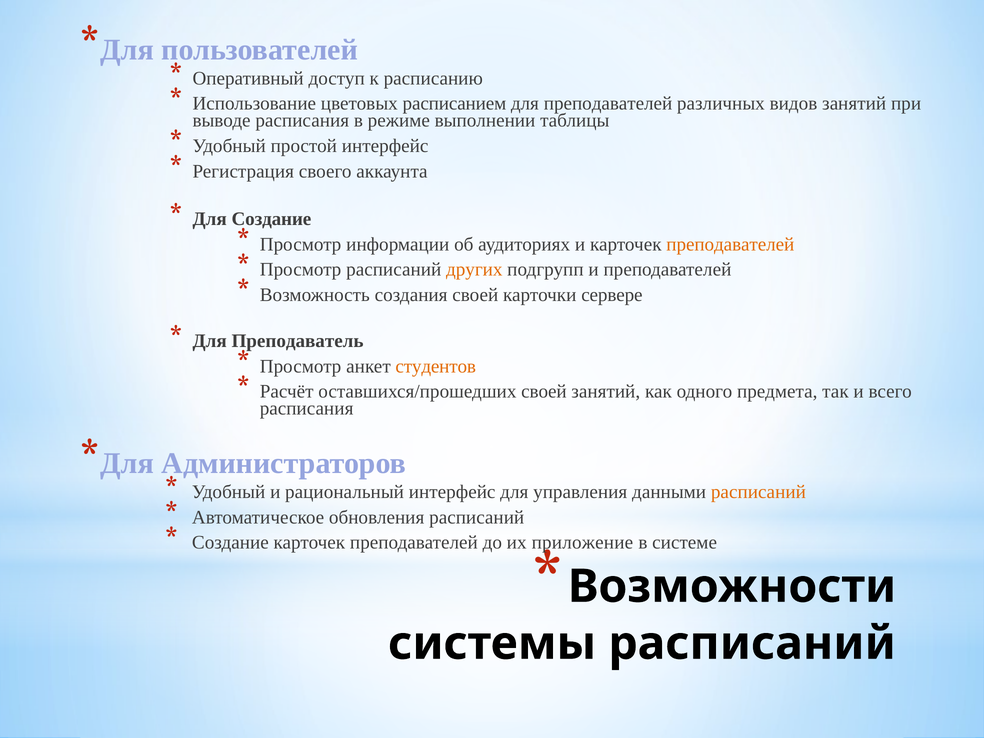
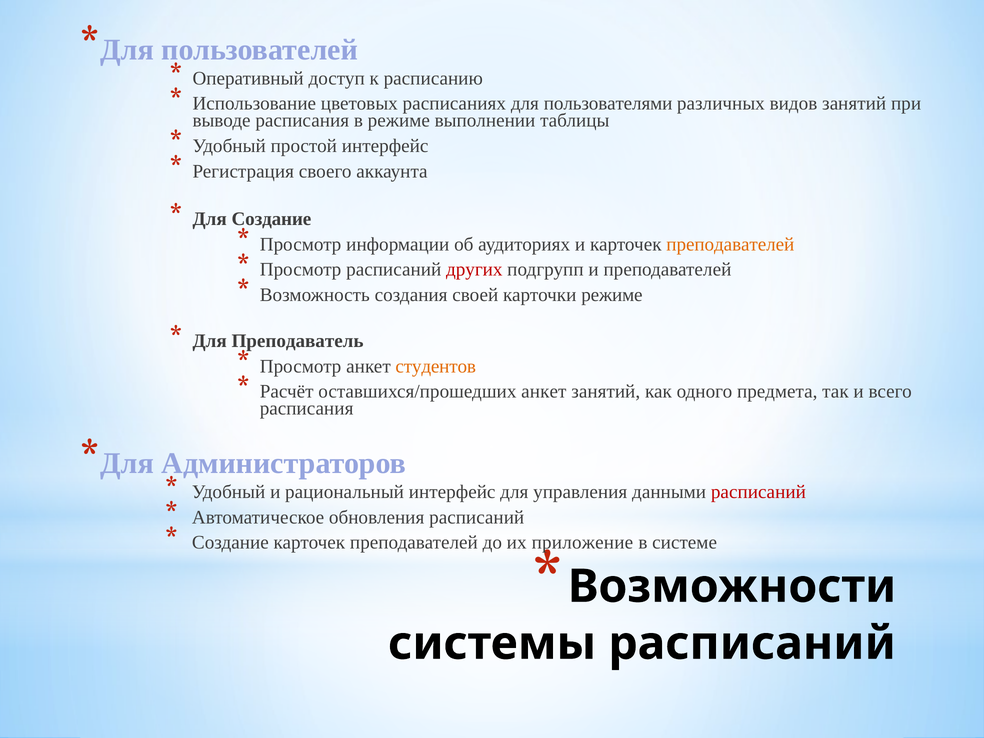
расписанием: расписанием -> расписаниях
для преподавателей: преподавателей -> пользователями
других colour: orange -> red
карточки сервере: сервере -> режиме
оставшихся/прошедших своей: своей -> анкет
расписаний at (758, 492) colour: orange -> red
